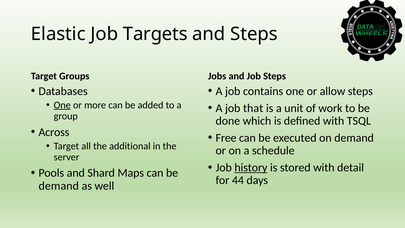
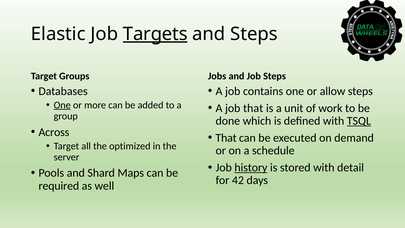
Targets underline: none -> present
TSQL underline: none -> present
Free at (226, 138): Free -> That
additional: additional -> optimized
44: 44 -> 42
demand at (59, 186): demand -> required
